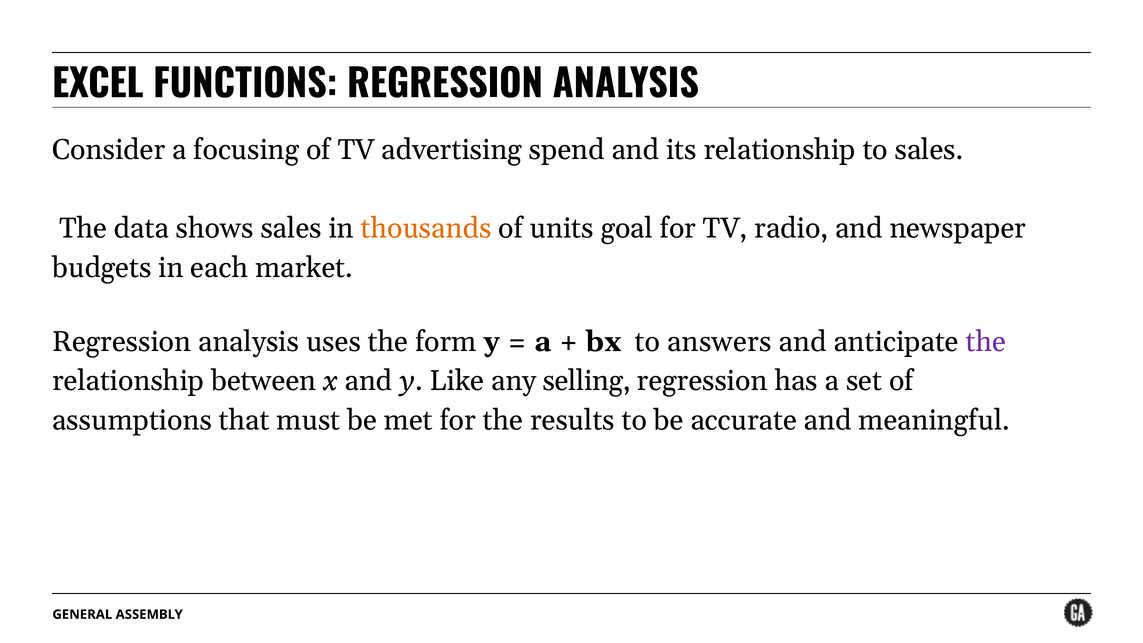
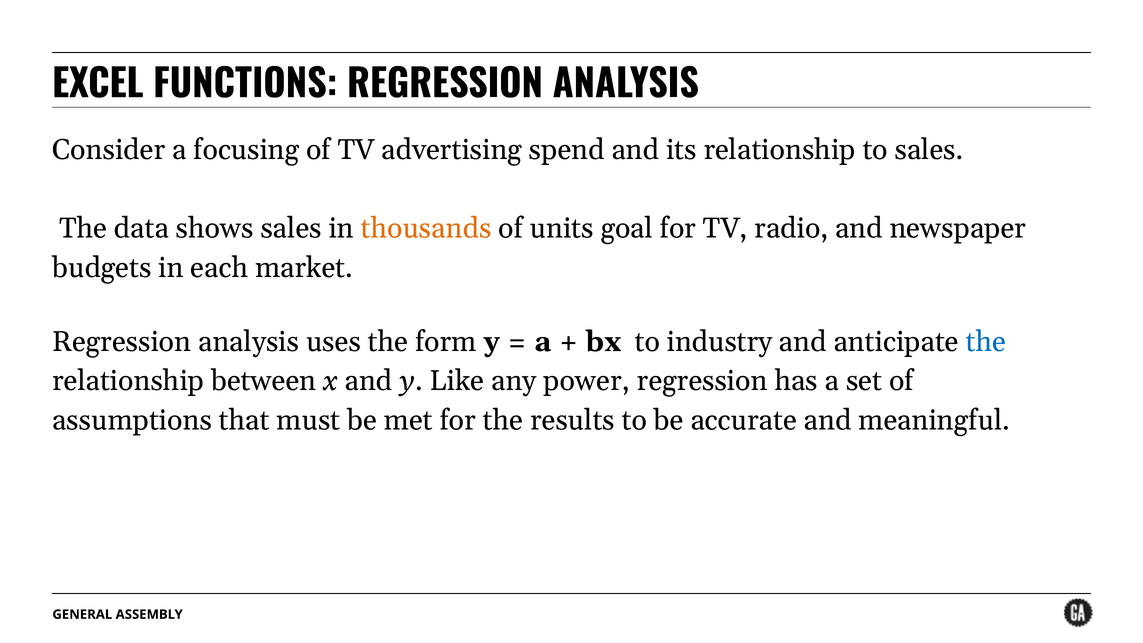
answers: answers -> industry
the at (986, 342) colour: purple -> blue
selling: selling -> power
